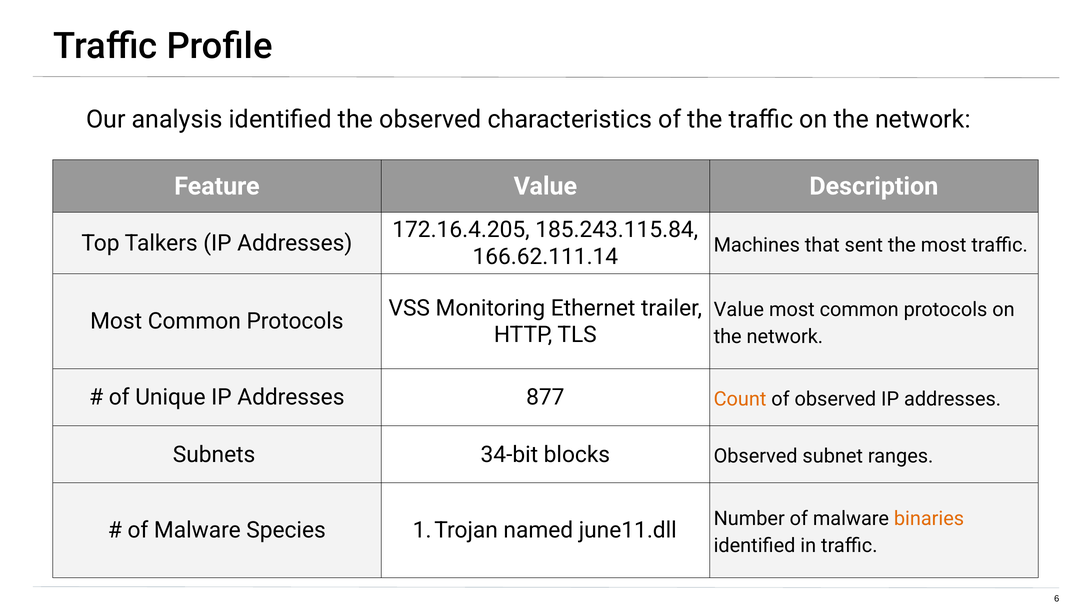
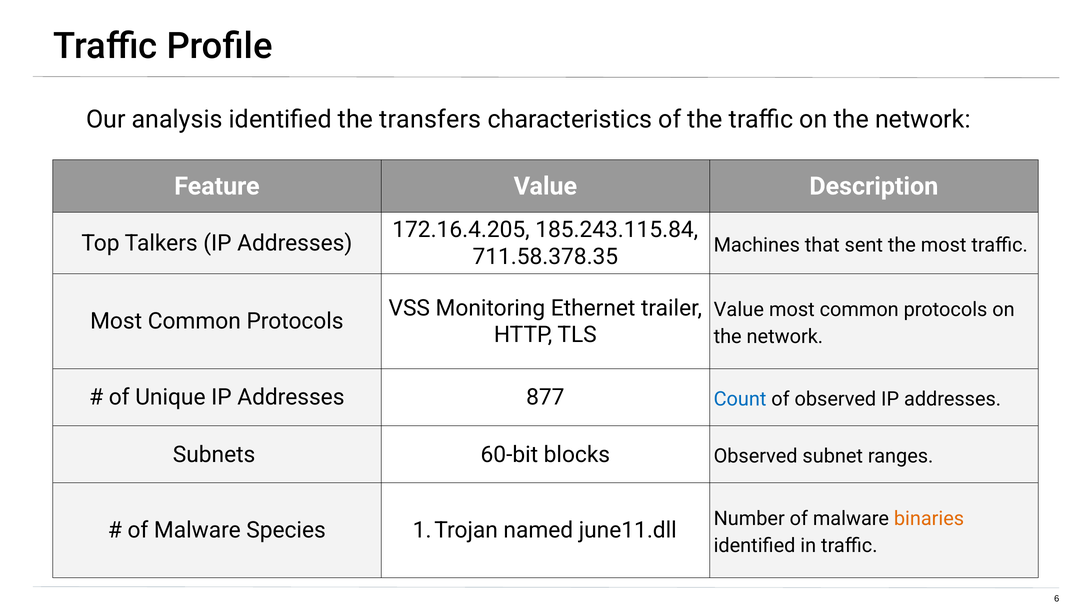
the observed: observed -> transfers
166.62.111.14: 166.62.111.14 -> 711.58.378.35
Count colour: orange -> blue
34-bit: 34-bit -> 60-bit
